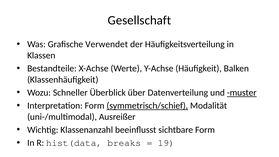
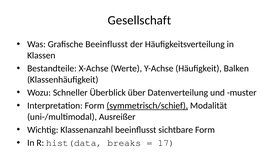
Grafische Verwendet: Verwendet -> Beeinflusst
muster underline: present -> none
19: 19 -> 17
